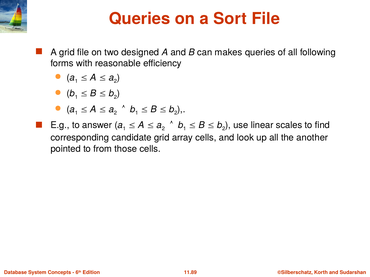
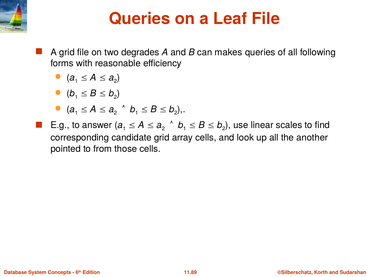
Sort: Sort -> Leaf
designed: designed -> degrades
